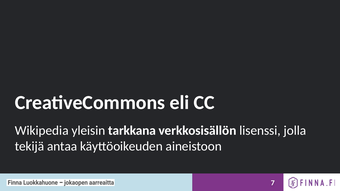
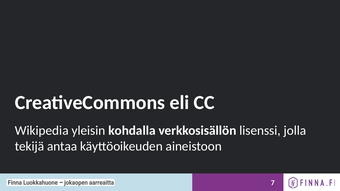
tarkkana: tarkkana -> kohdalla
